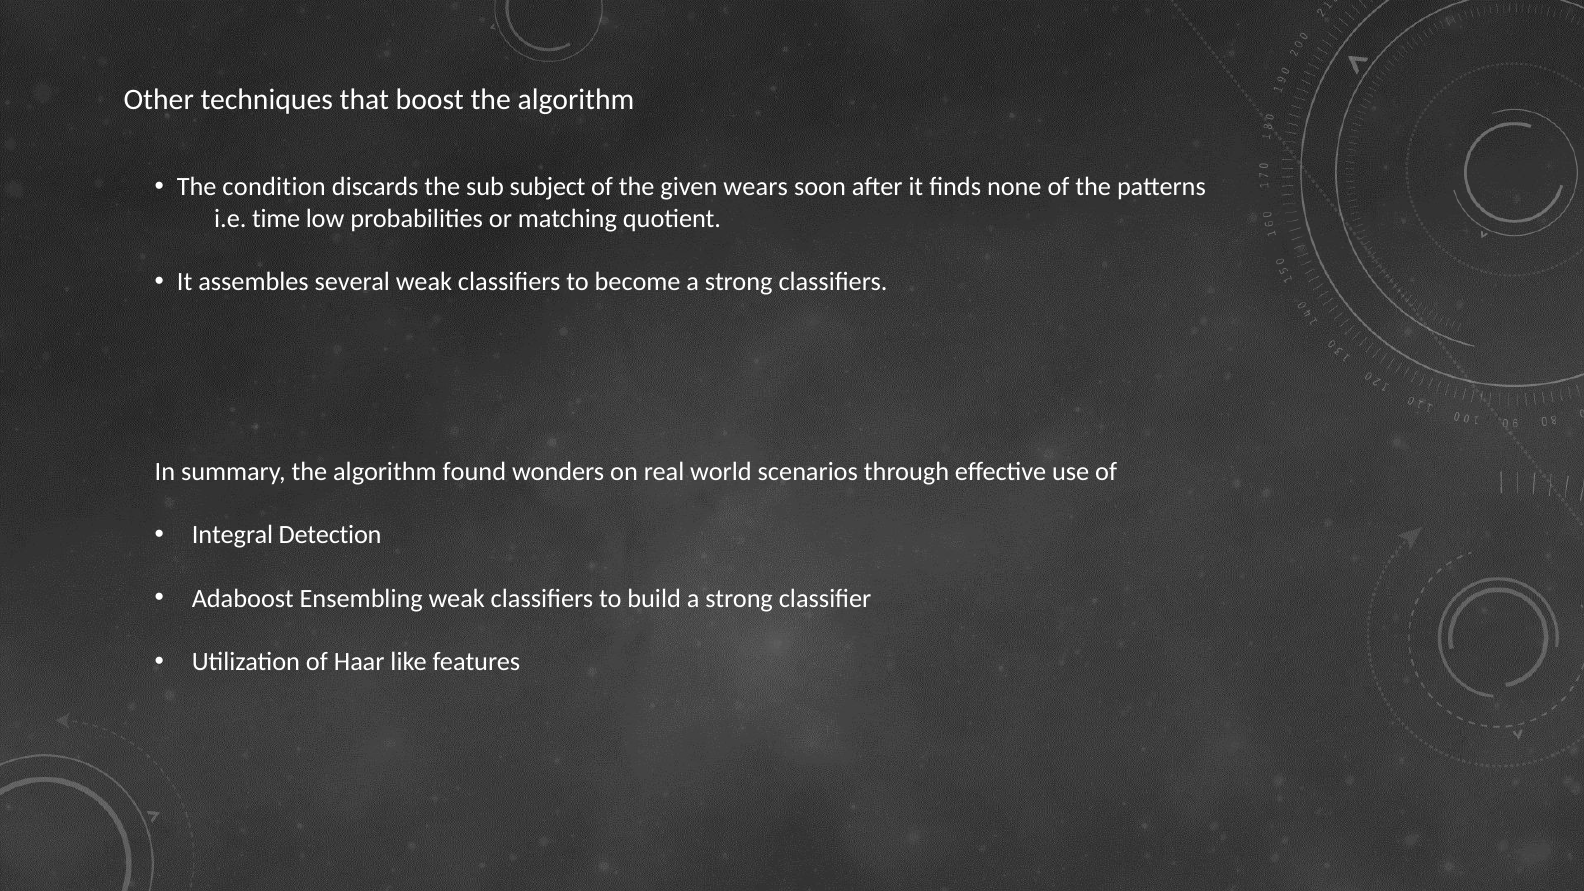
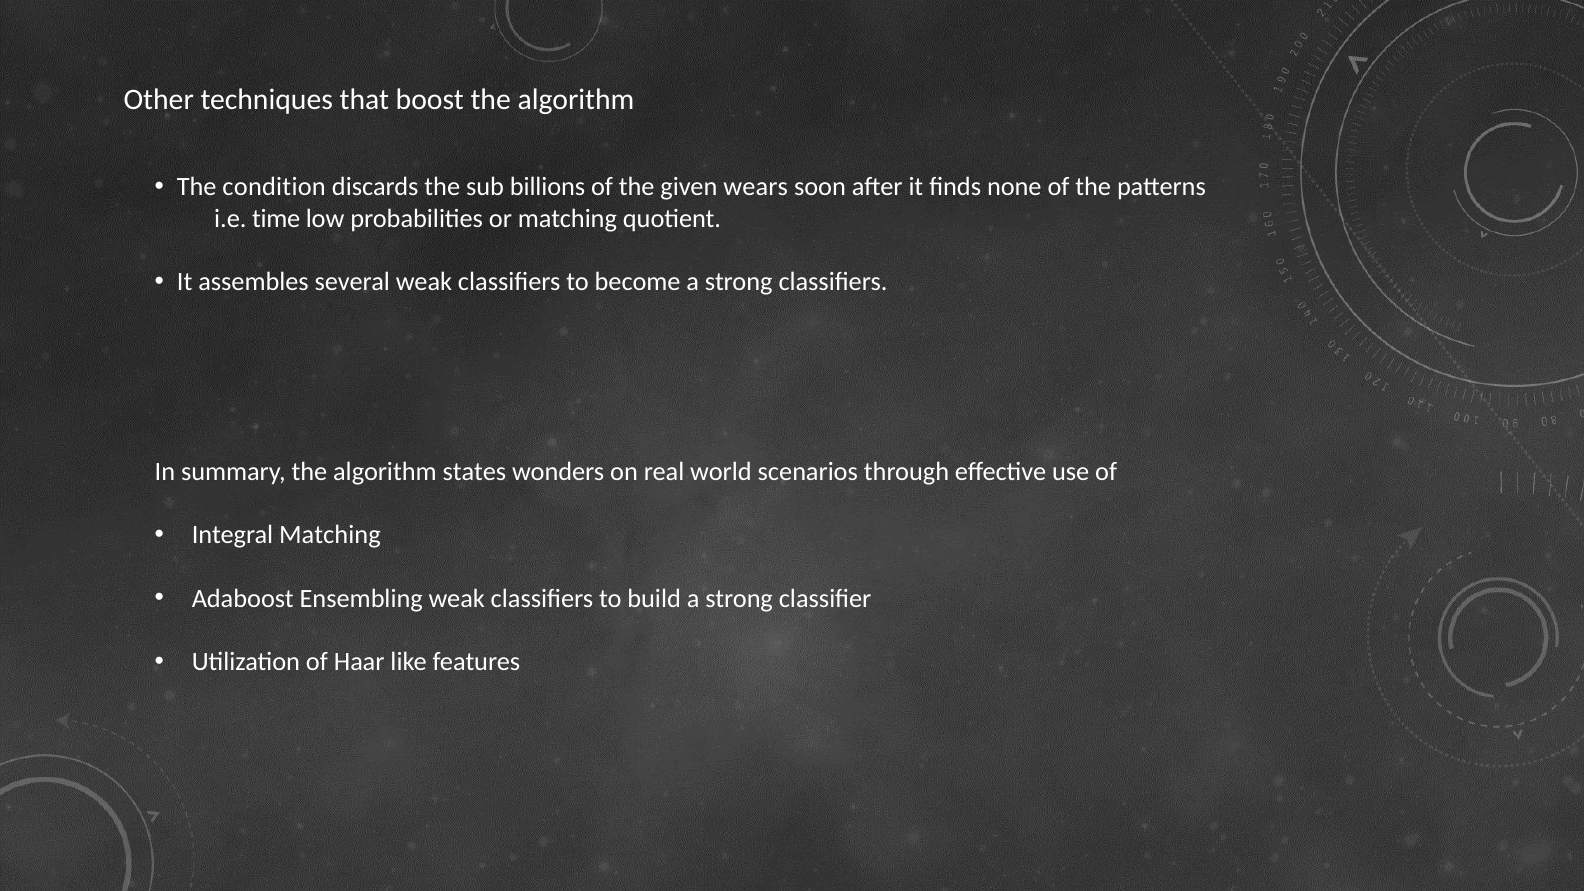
subject: subject -> billions
found: found -> states
Integral Detection: Detection -> Matching
